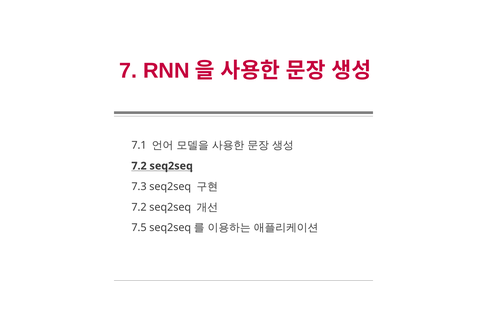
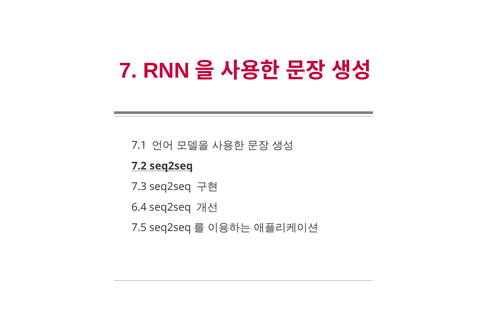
7.2 at (139, 207): 7.2 -> 6.4
